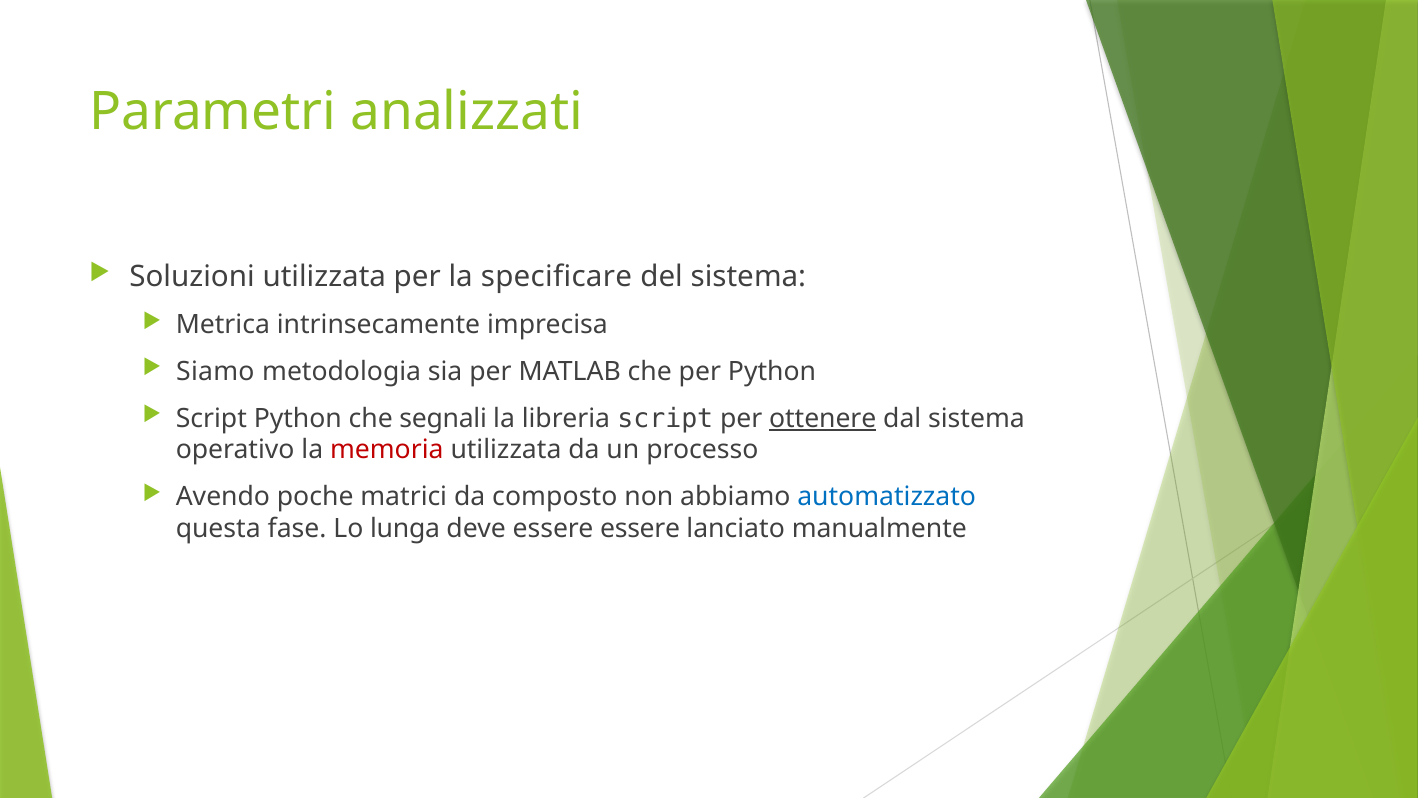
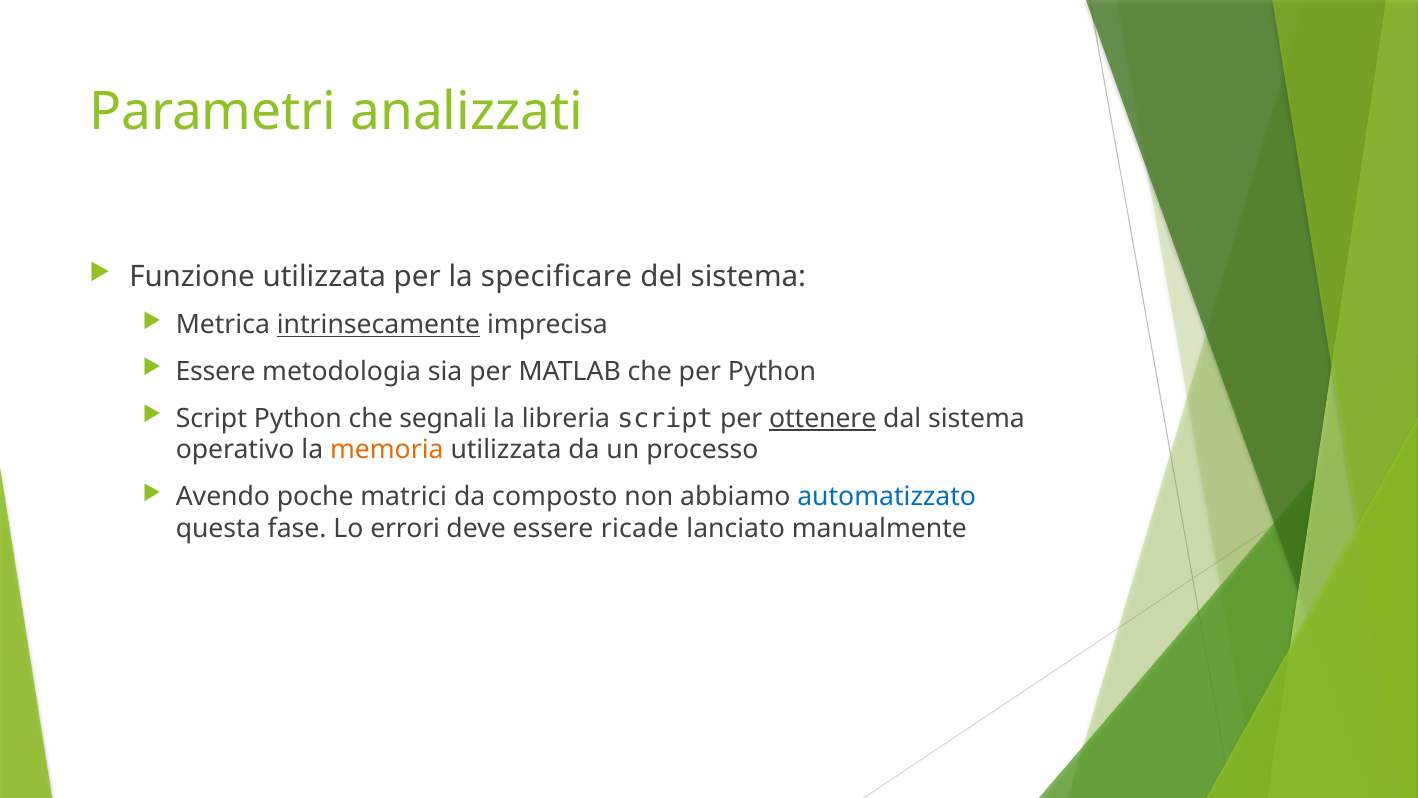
Soluzioni: Soluzioni -> Funzione
intrinsecamente underline: none -> present
Siamo at (215, 371): Siamo -> Essere
memoria colour: red -> orange
lunga: lunga -> errori
essere essere: essere -> ricade
